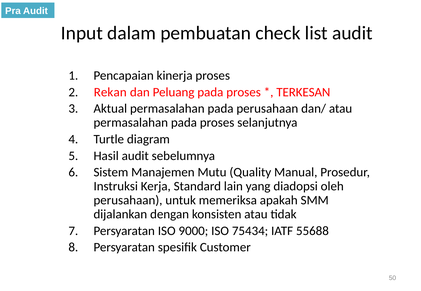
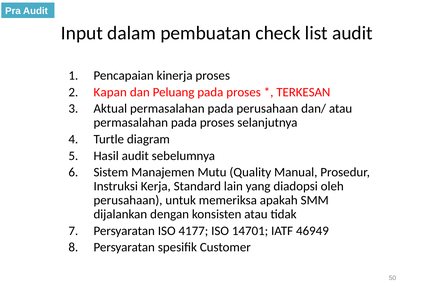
Rekan: Rekan -> Kapan
9000: 9000 -> 4177
75434: 75434 -> 14701
55688: 55688 -> 46949
